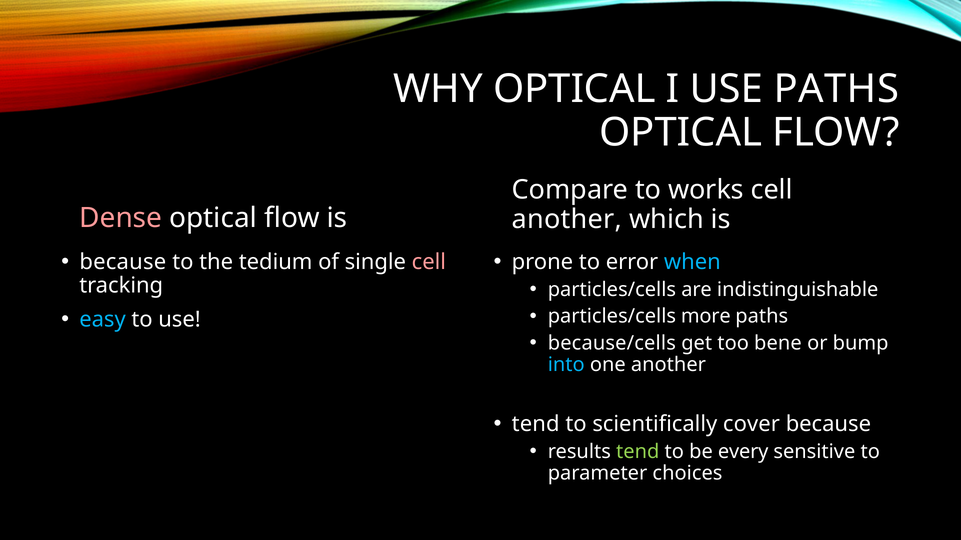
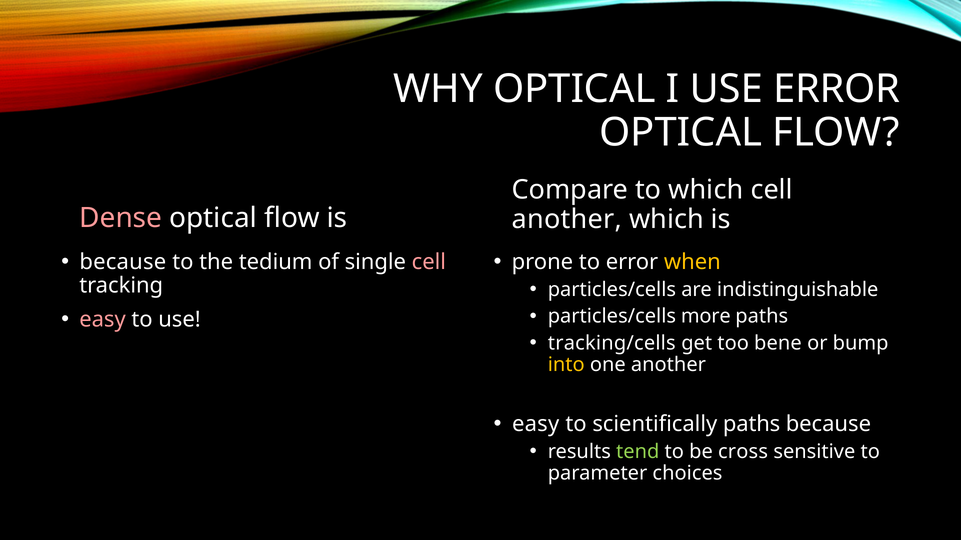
USE PATHS: PATHS -> ERROR
to works: works -> which
when colour: light blue -> yellow
easy at (103, 320) colour: light blue -> pink
because/cells: because/cells -> tracking/cells
into colour: light blue -> yellow
tend at (536, 424): tend -> easy
scientifically cover: cover -> paths
every: every -> cross
